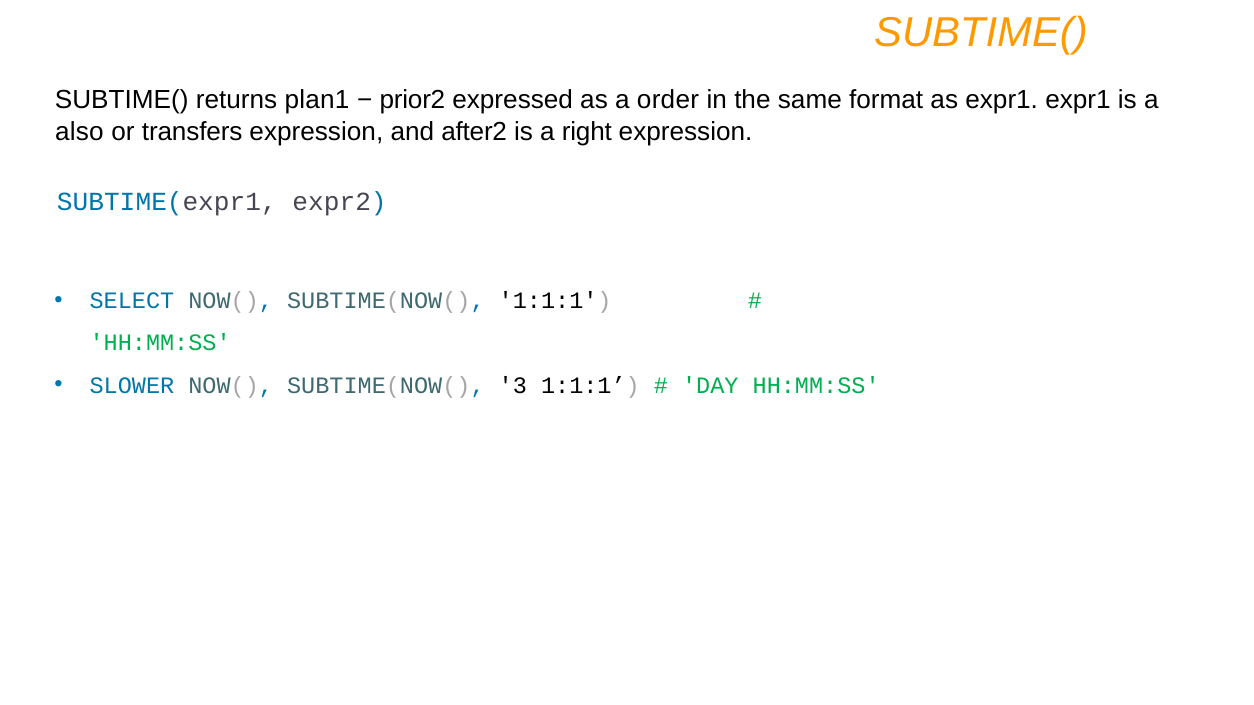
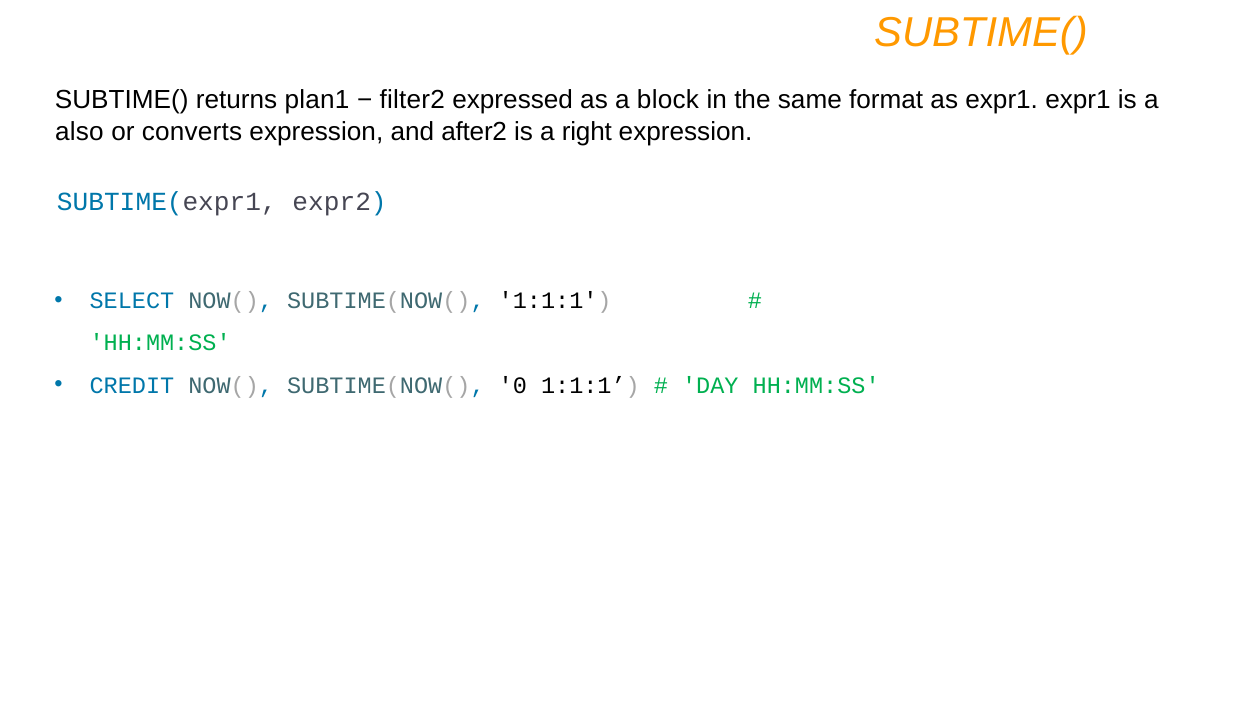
prior2: prior2 -> filter2
order: order -> block
transfers: transfers -> converts
SLOWER: SLOWER -> CREDIT
3: 3 -> 0
